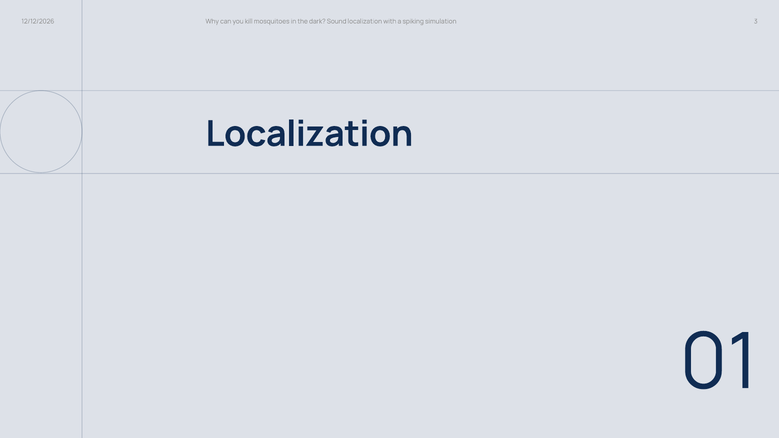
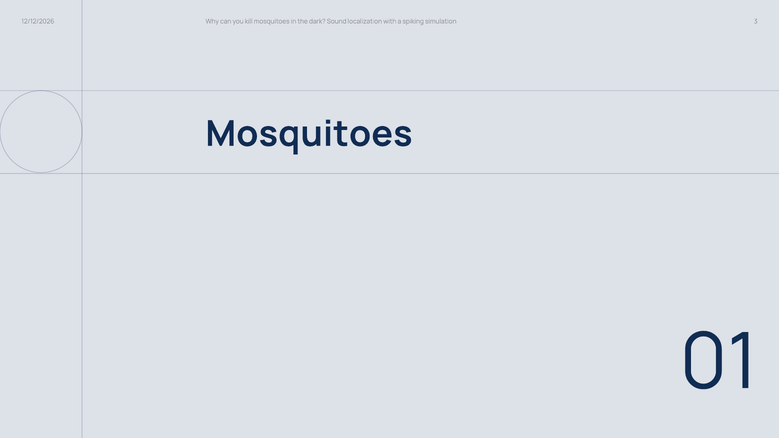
Localization at (309, 134): Localization -> Mosquitoes
